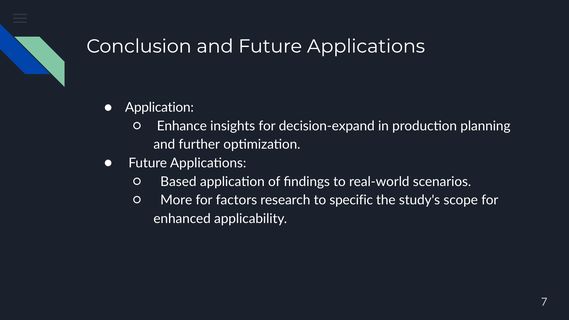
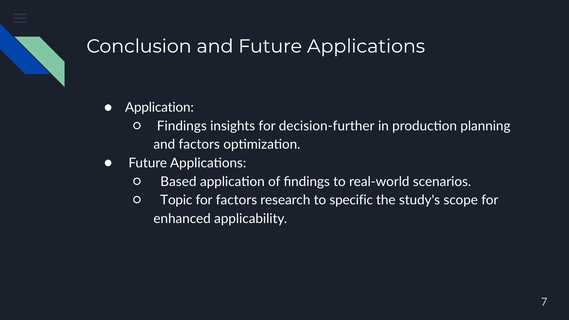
Enhance at (182, 126): Enhance -> Findings
decision-expand: decision-expand -> decision-further
and further: further -> factors
More: More -> Topic
